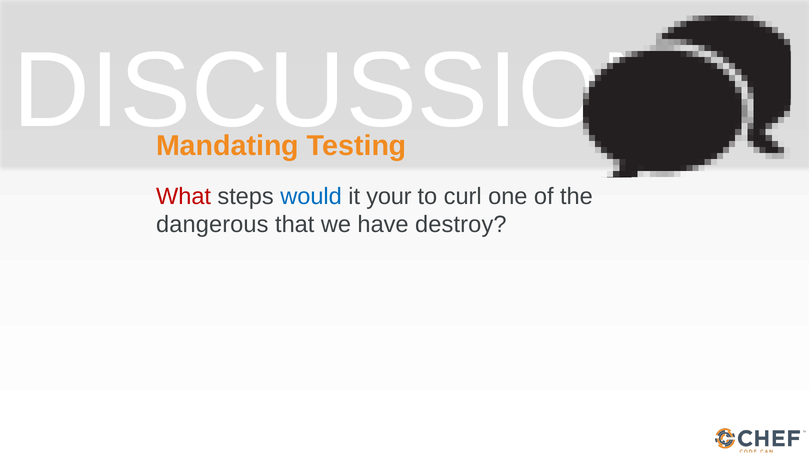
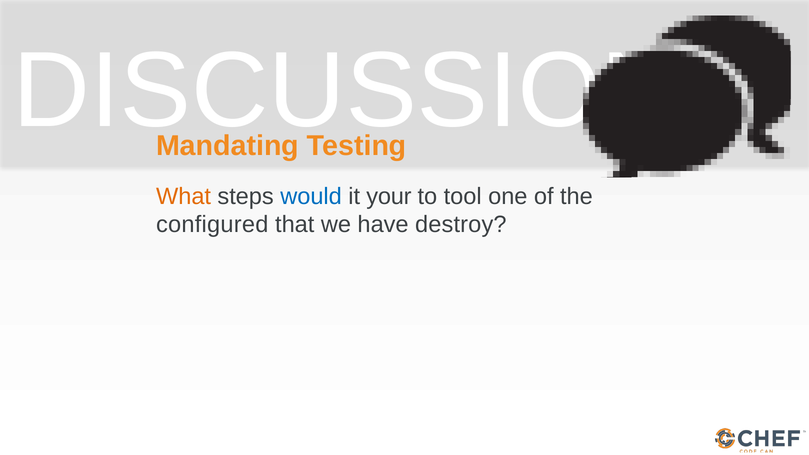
What colour: red -> orange
curl: curl -> tool
dangerous: dangerous -> configured
